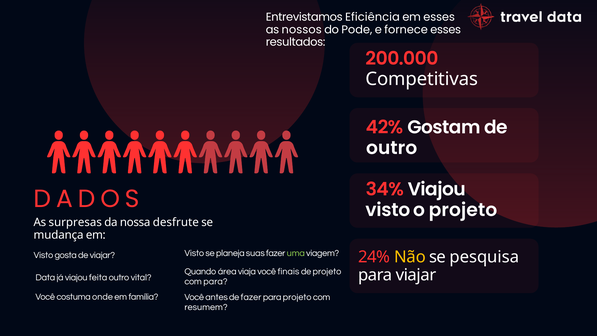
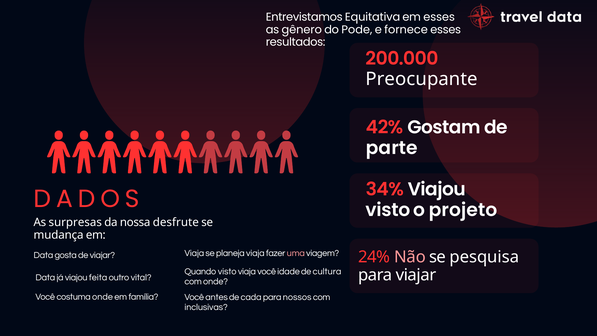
Eficiência: Eficiência -> Equitativa
nossos: nossos -> gênero
Competitivas: Competitivas -> Preocupante
outro at (392, 148): outro -> parte
Visto at (194, 253): Visto -> Viaja
planeja suas: suas -> viaja
uma colour: light green -> pink
Não colour: yellow -> pink
Visto at (43, 255): Visto -> Data
Quando área: área -> visto
finais: finais -> idade
de projeto: projeto -> cultura
com para: para -> onde
de fazer: fazer -> cada
para projeto: projeto -> nossos
resumem: resumem -> inclusivas
